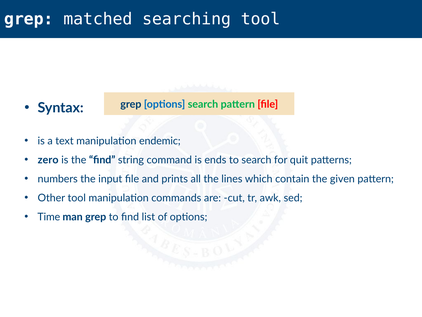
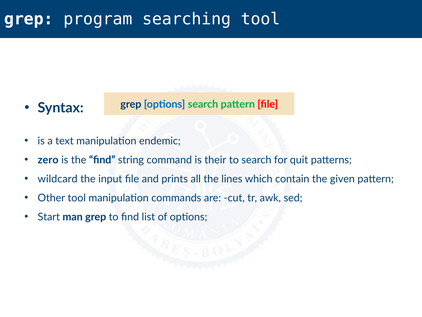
matched: matched -> program
ends: ends -> their
numbers: numbers -> wildcard
Time: Time -> Start
